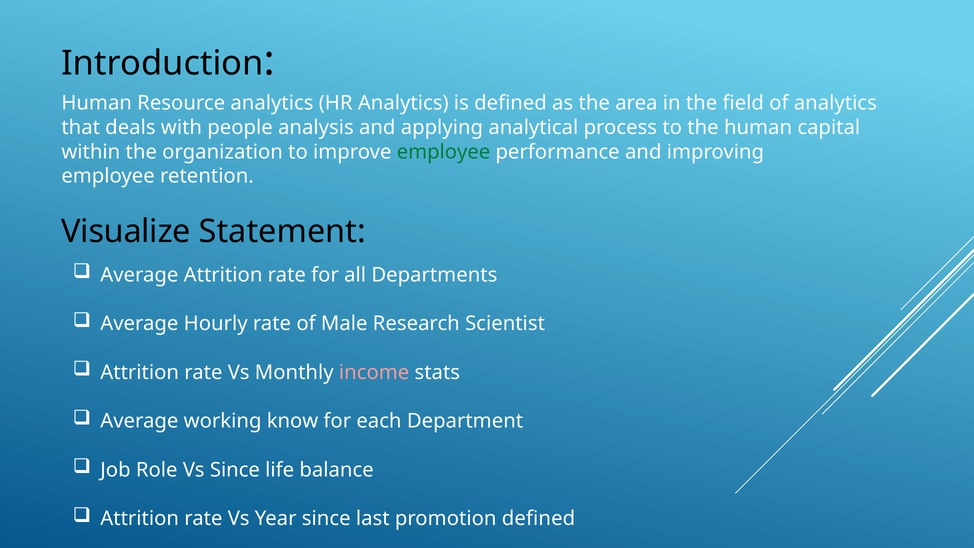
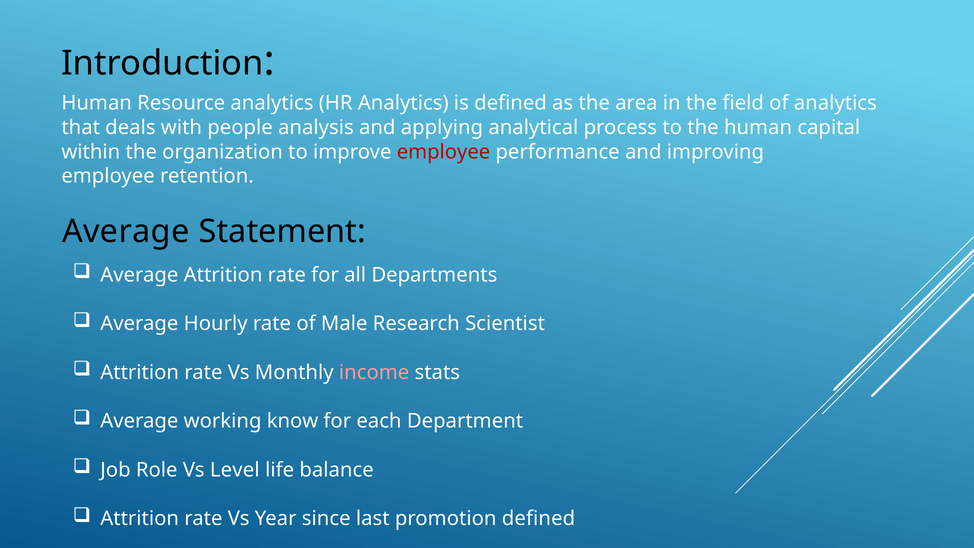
employee at (444, 152) colour: green -> red
Visualize at (126, 232): Visualize -> Average
Vs Since: Since -> Level
